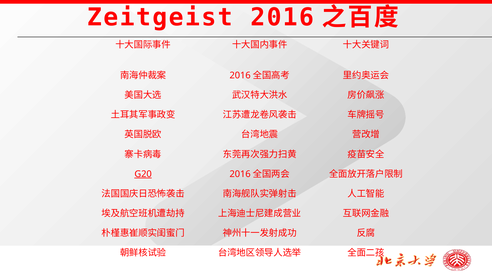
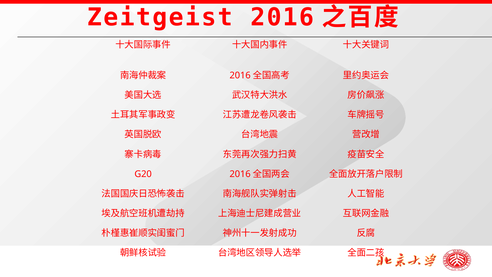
G20 underline: present -> none
